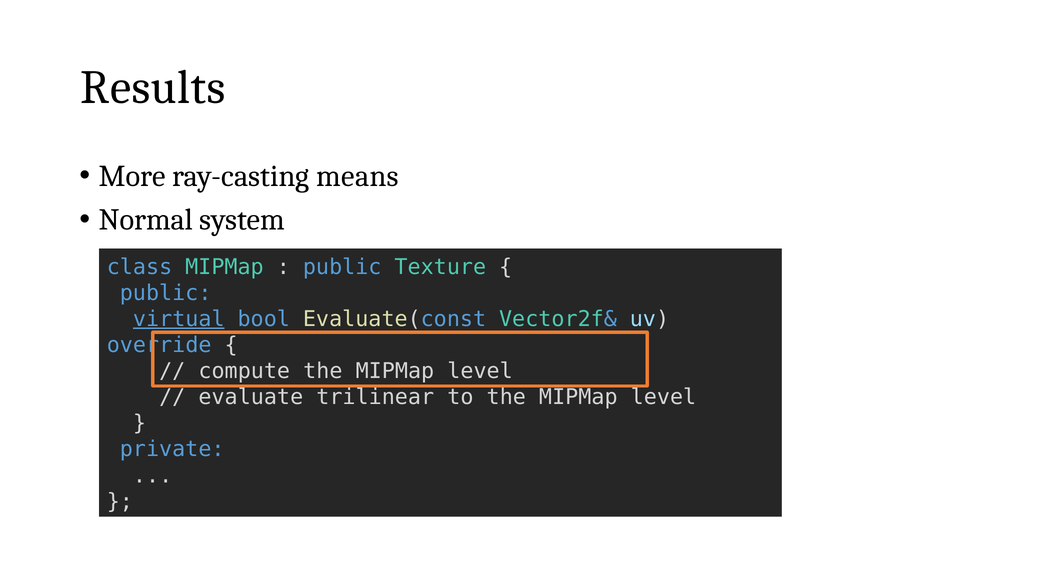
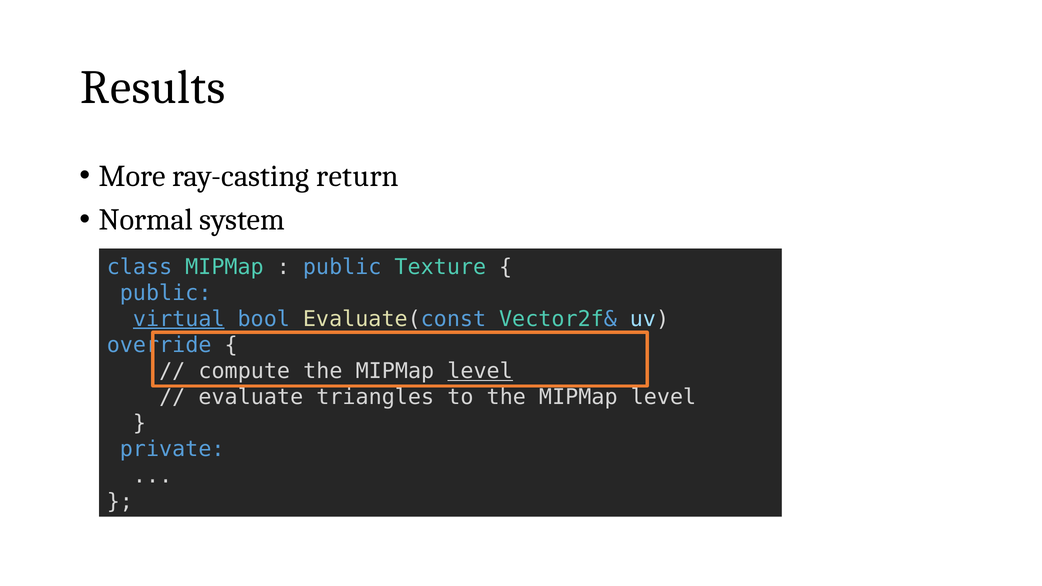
means: means -> return
level at (480, 371) underline: none -> present
trilinear: trilinear -> triangles
